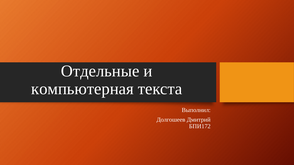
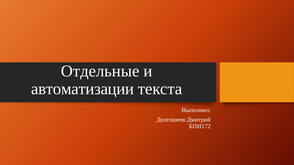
компьютерная: компьютерная -> автоматизации
